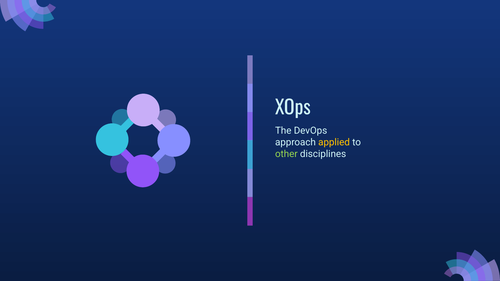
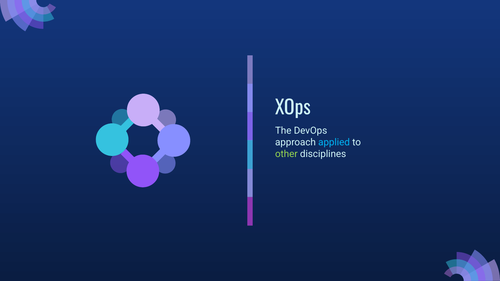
applied colour: yellow -> light blue
